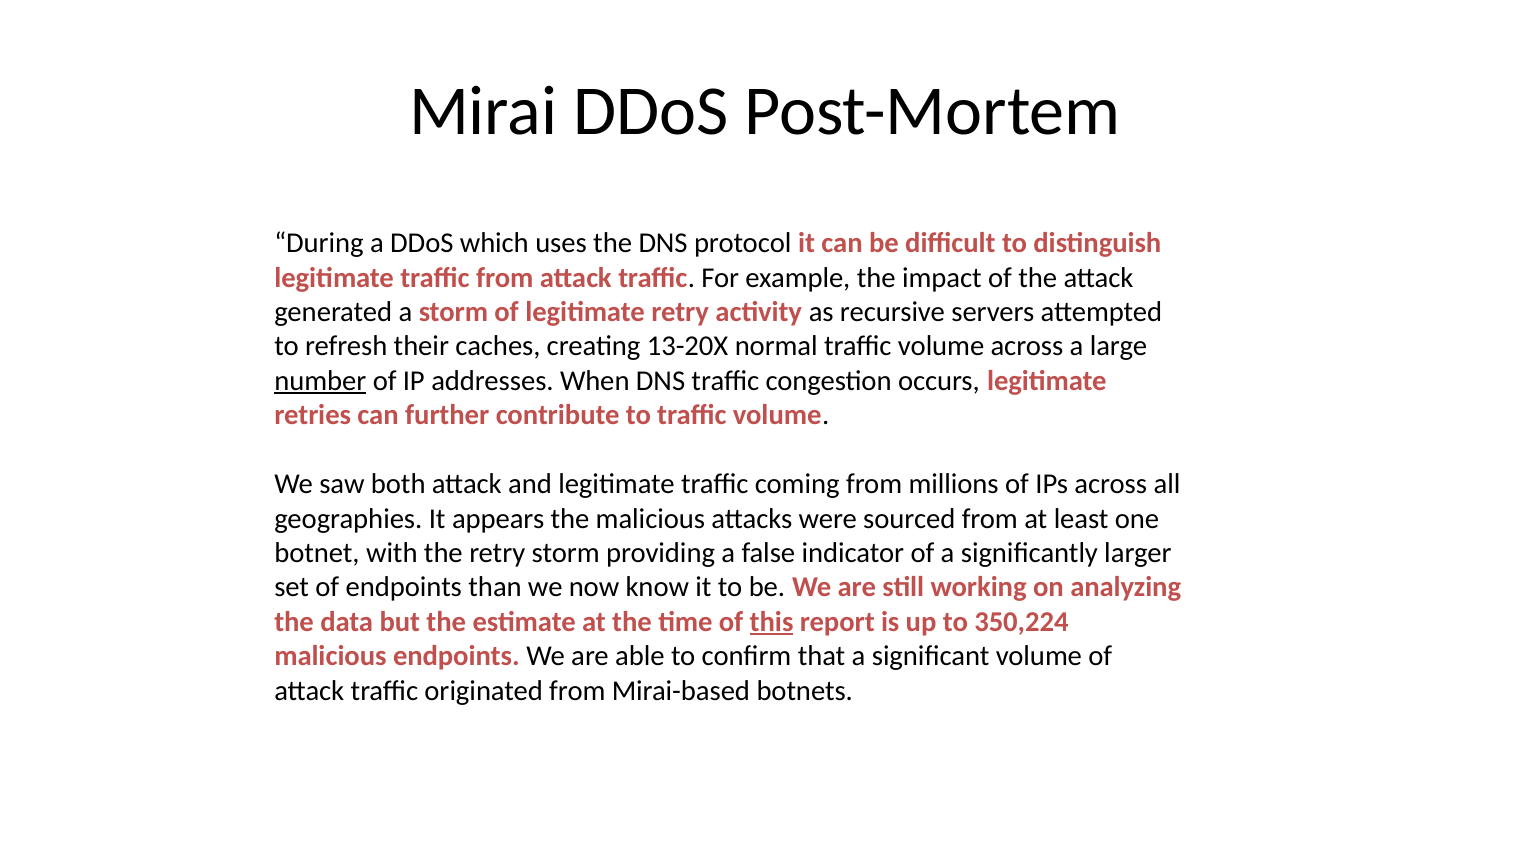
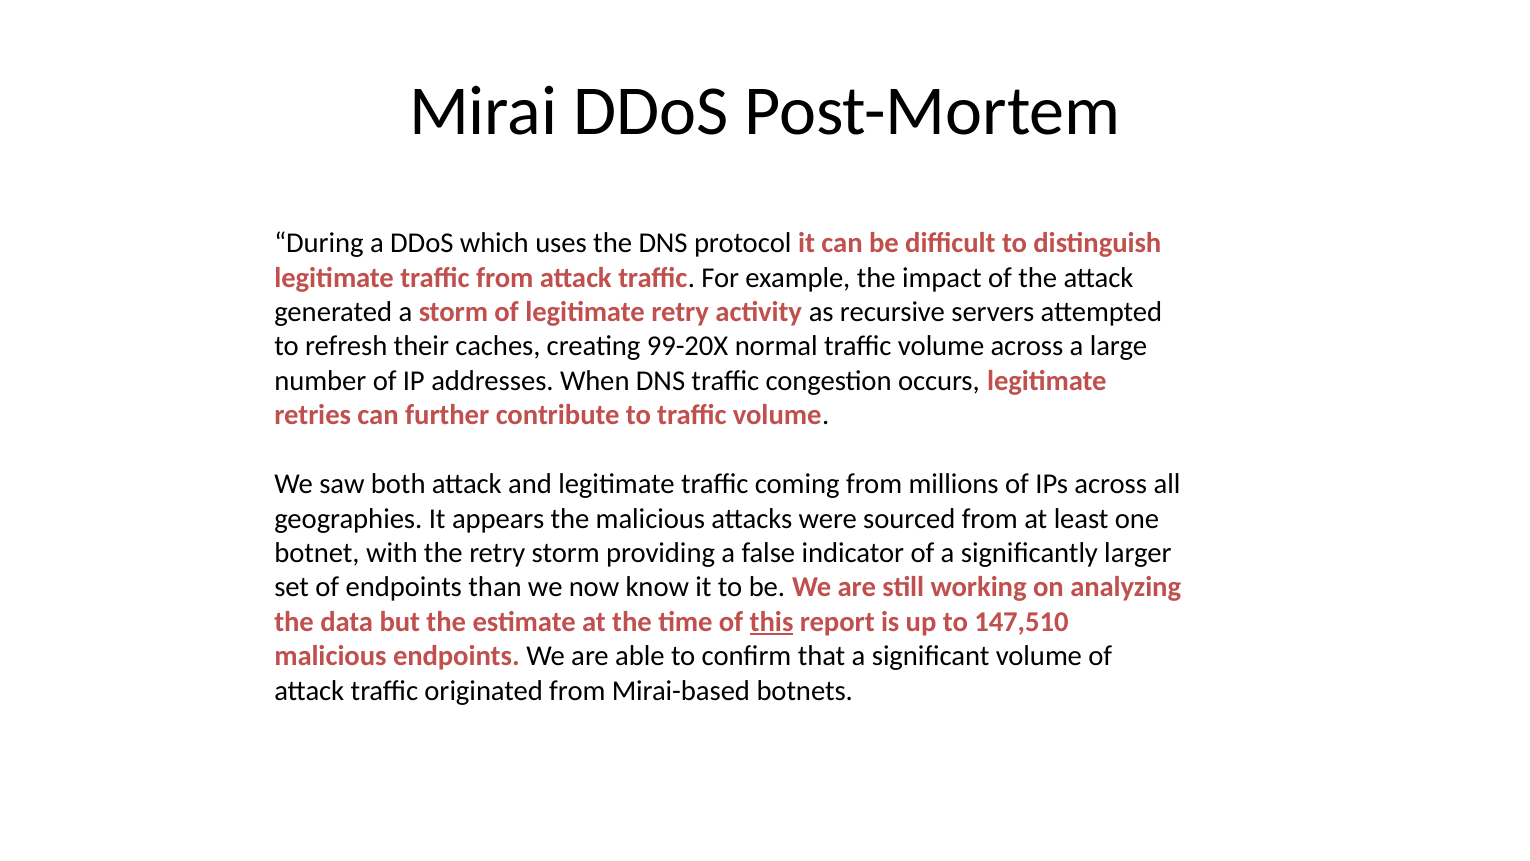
13-20X: 13-20X -> 99-20X
number underline: present -> none
350,224: 350,224 -> 147,510
